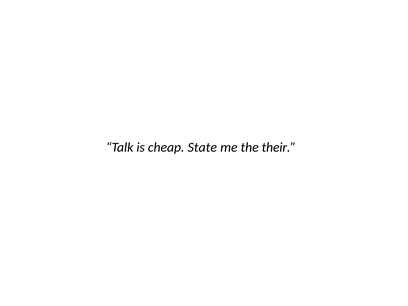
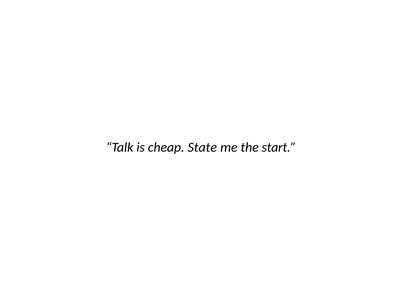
their: their -> start
